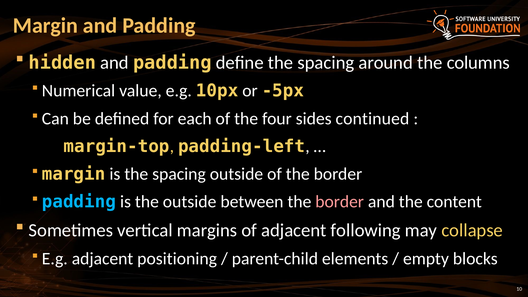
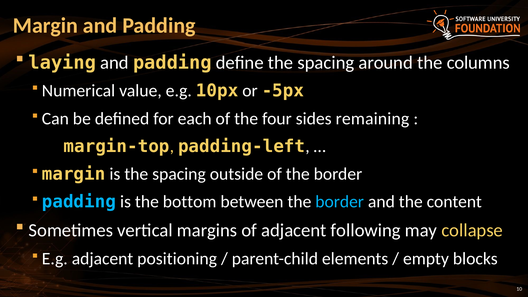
hidden: hidden -> laying
continued: continued -> remaining
the outside: outside -> bottom
border at (340, 202) colour: pink -> light blue
